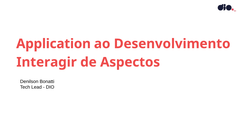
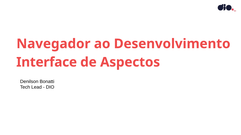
Application: Application -> Navegador
Interagir: Interagir -> Interface
